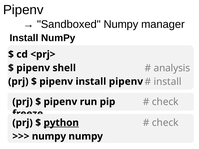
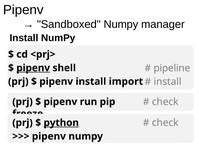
analysis: analysis -> pipeline
pipenv at (33, 68) underline: none -> present
install pipenv: pipenv -> import
numpy at (49, 137): numpy -> pipenv
